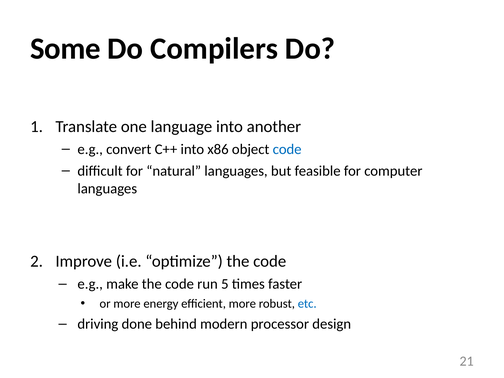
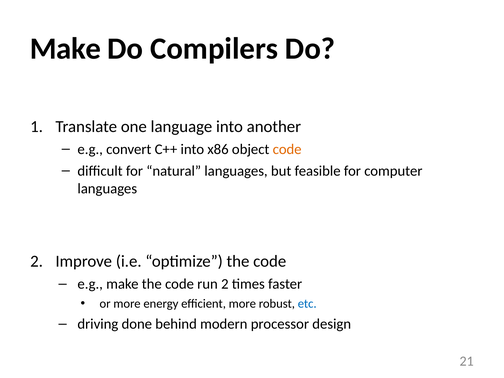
Some at (65, 49): Some -> Make
code at (287, 149) colour: blue -> orange
run 5: 5 -> 2
